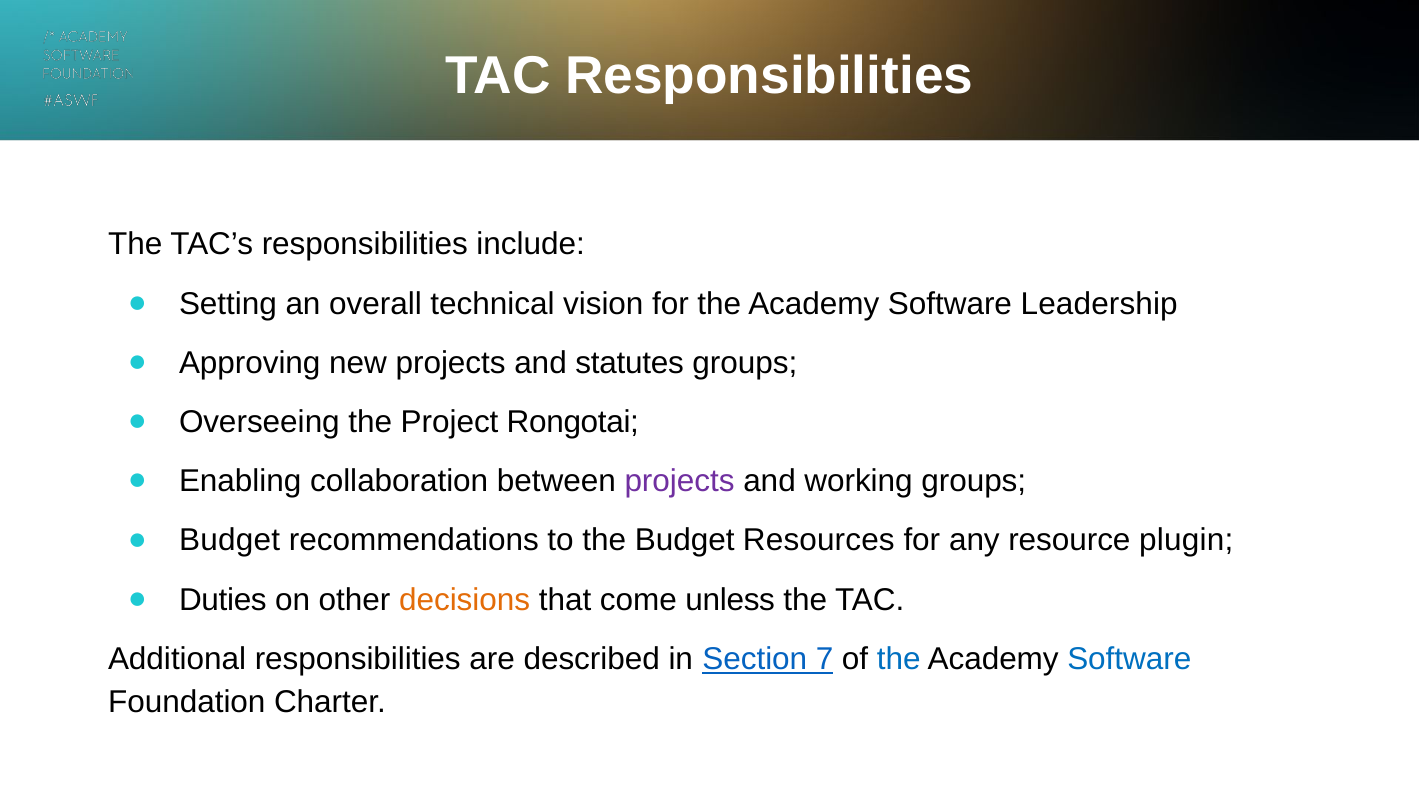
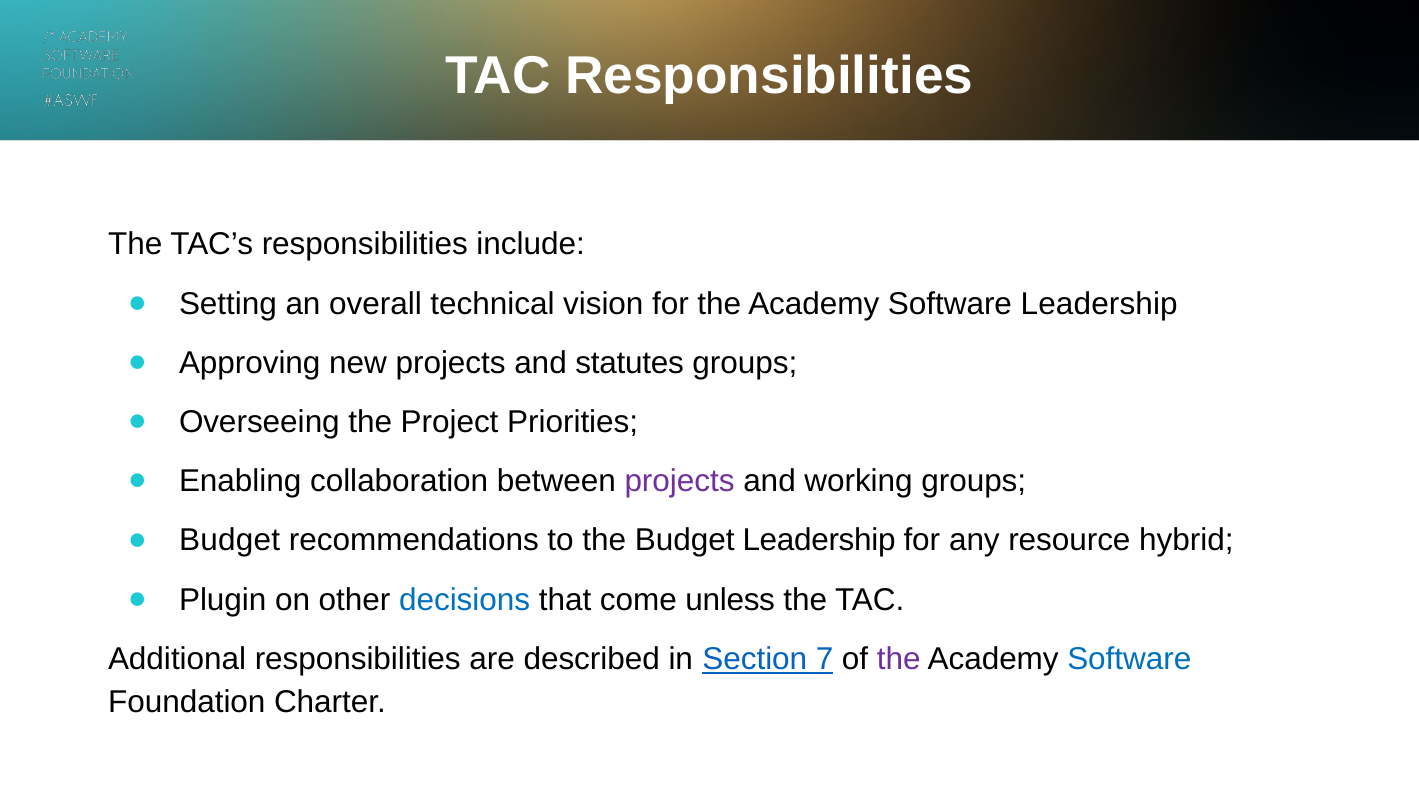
Rongotai: Rongotai -> Priorities
Budget Resources: Resources -> Leadership
plugin: plugin -> hybrid
Duties: Duties -> Plugin
decisions colour: orange -> blue
the at (899, 659) colour: blue -> purple
